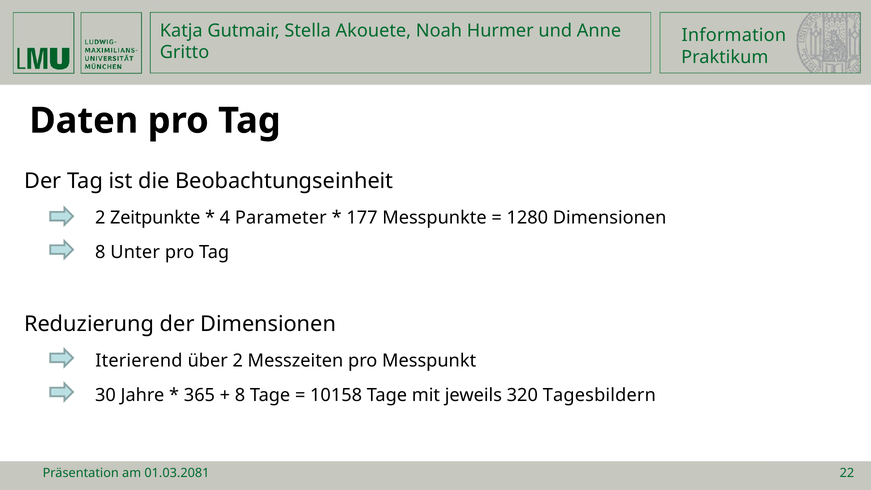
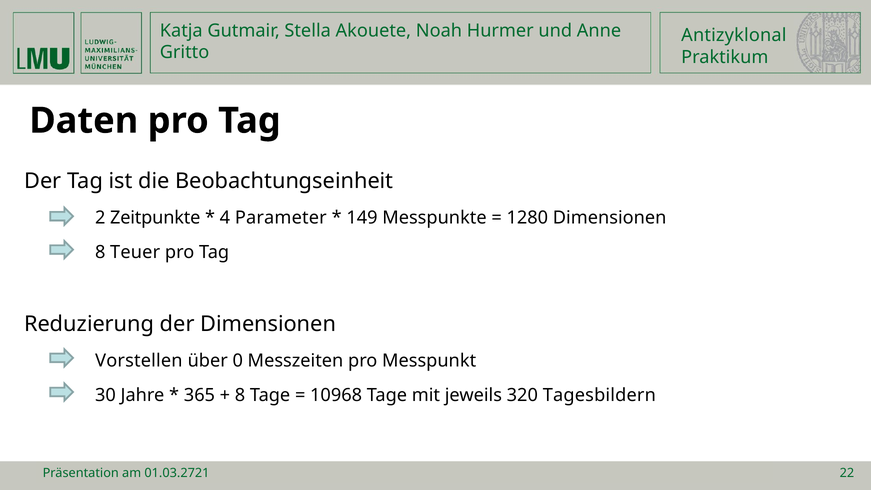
Information: Information -> Antizyklonal
177: 177 -> 149
Unter: Unter -> Teuer
Iterierend: Iterierend -> Vorstellen
über 2: 2 -> 0
10158: 10158 -> 10968
01.03.2081: 01.03.2081 -> 01.03.2721
